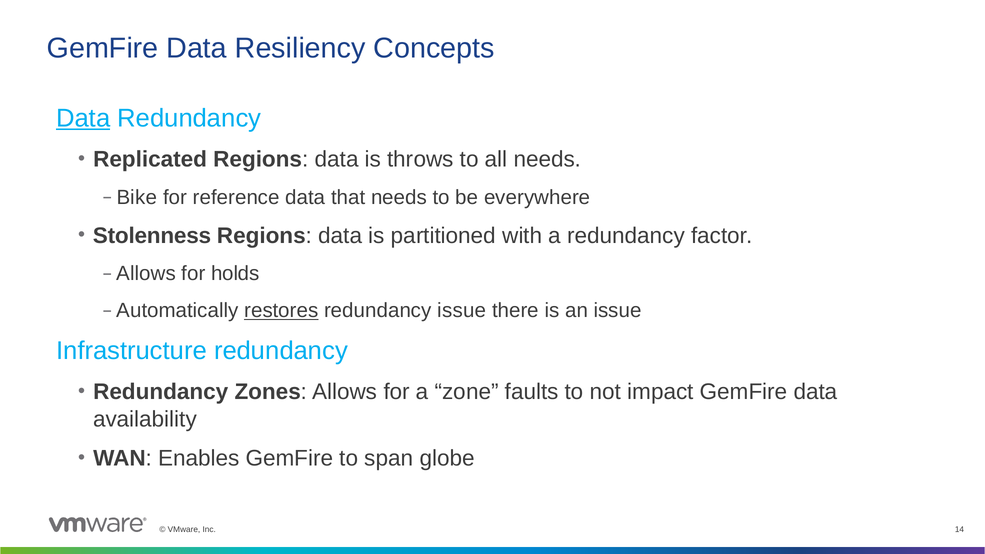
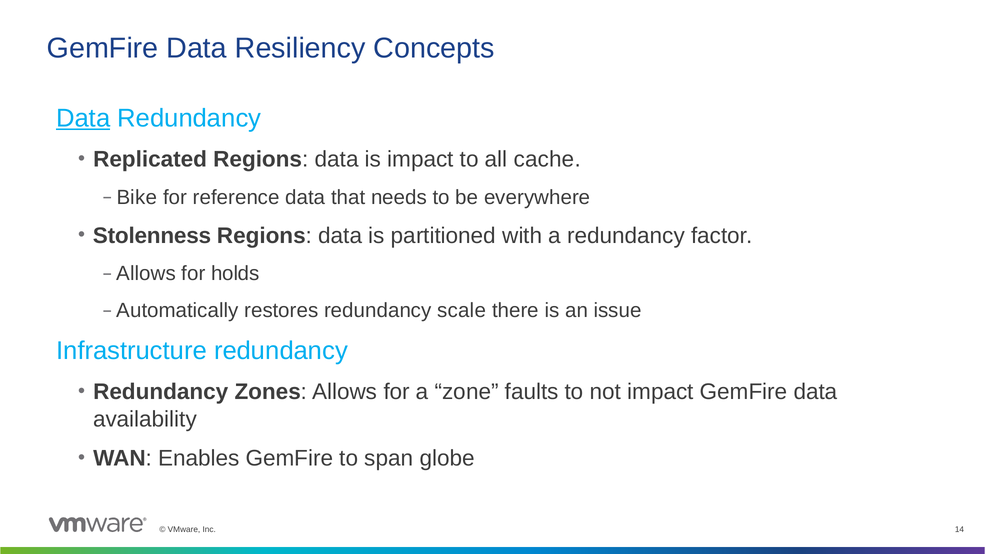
is throws: throws -> impact
all needs: needs -> cache
restores underline: present -> none
redundancy issue: issue -> scale
